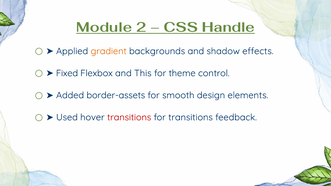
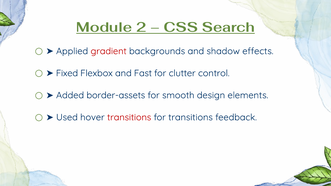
Handle: Handle -> Search
gradient colour: orange -> red
This: This -> Fast
theme: theme -> clutter
